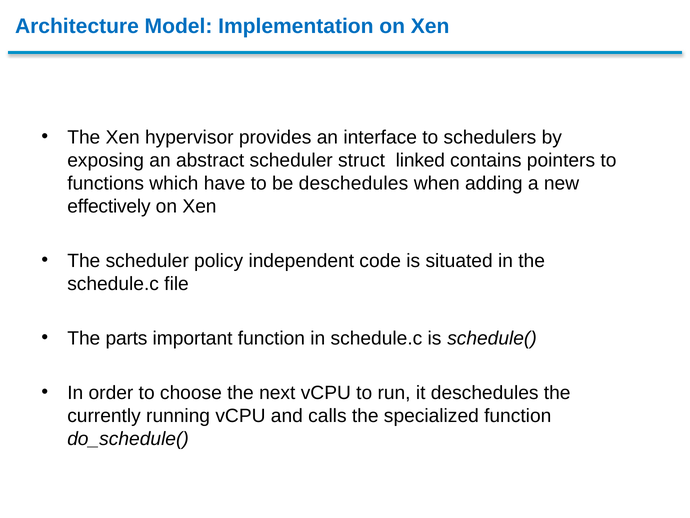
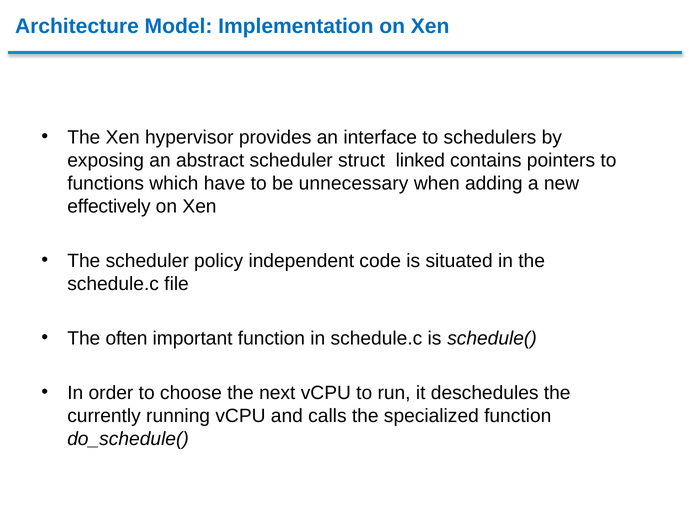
be deschedules: deschedules -> unnecessary
parts: parts -> often
